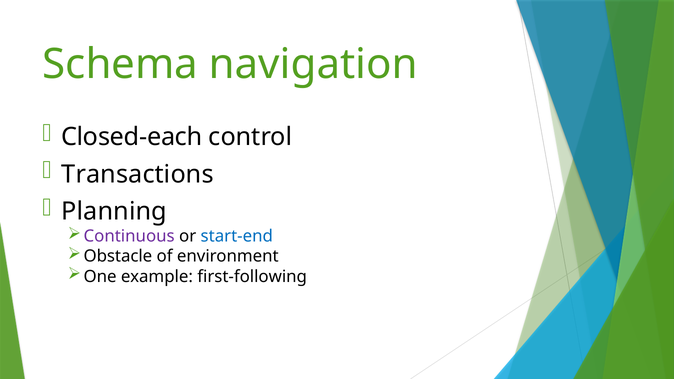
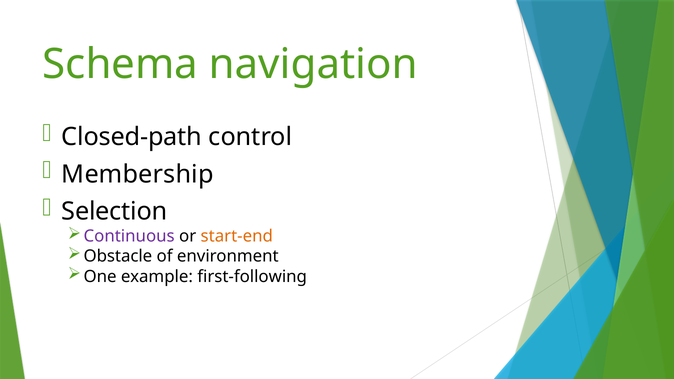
Closed-each: Closed-each -> Closed-path
Transactions: Transactions -> Membership
Planning: Planning -> Selection
start-end colour: blue -> orange
